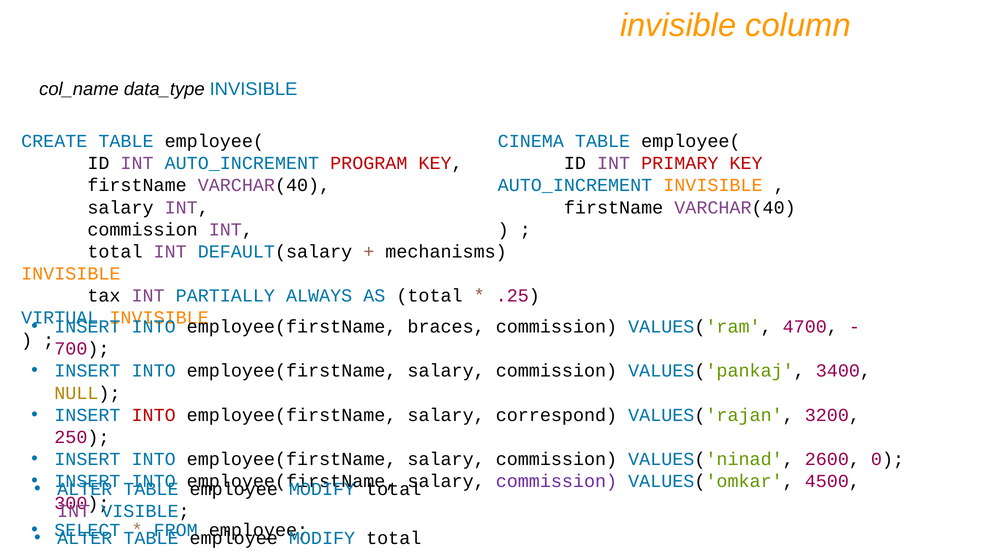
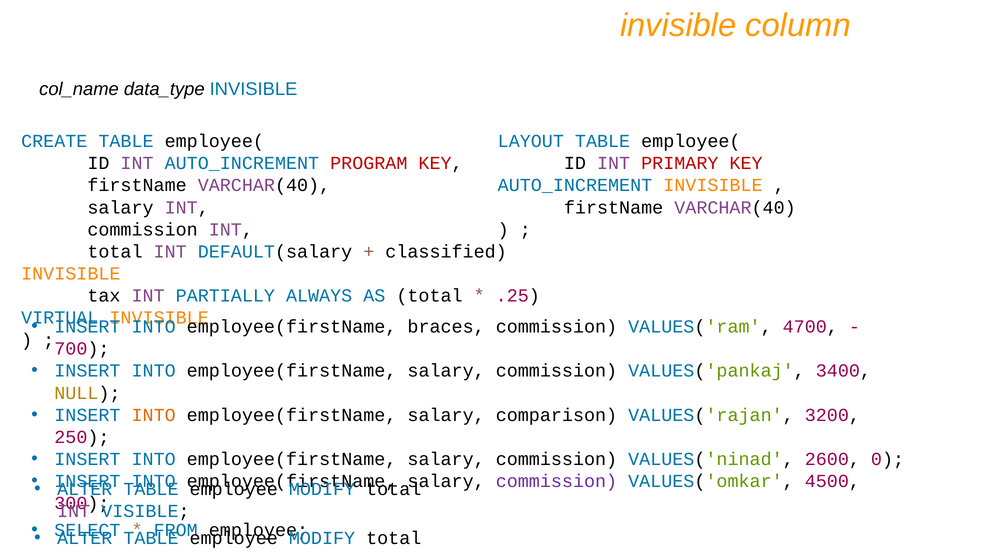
CINEMA: CINEMA -> LAYOUT
mechanisms: mechanisms -> classified
INTO at (154, 415) colour: red -> orange
correspond: correspond -> comparison
